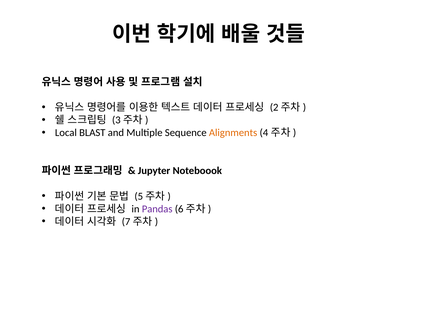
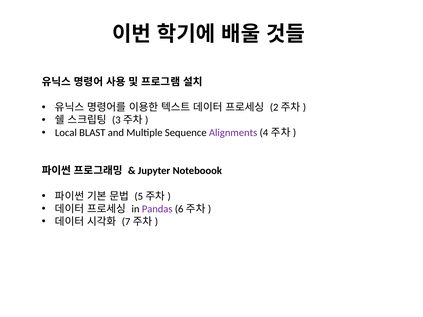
Alignments colour: orange -> purple
